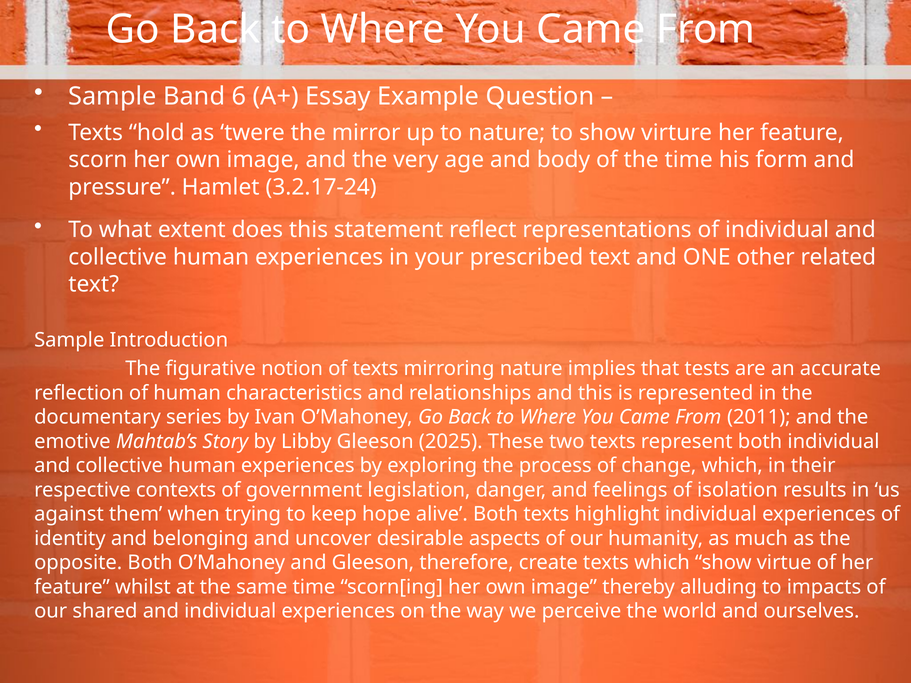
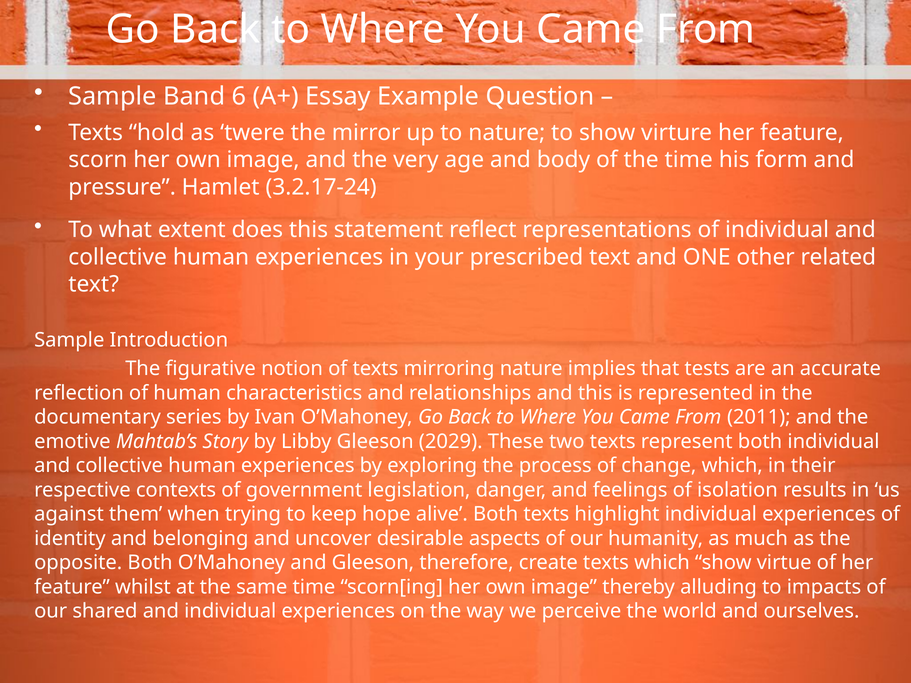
2025: 2025 -> 2029
